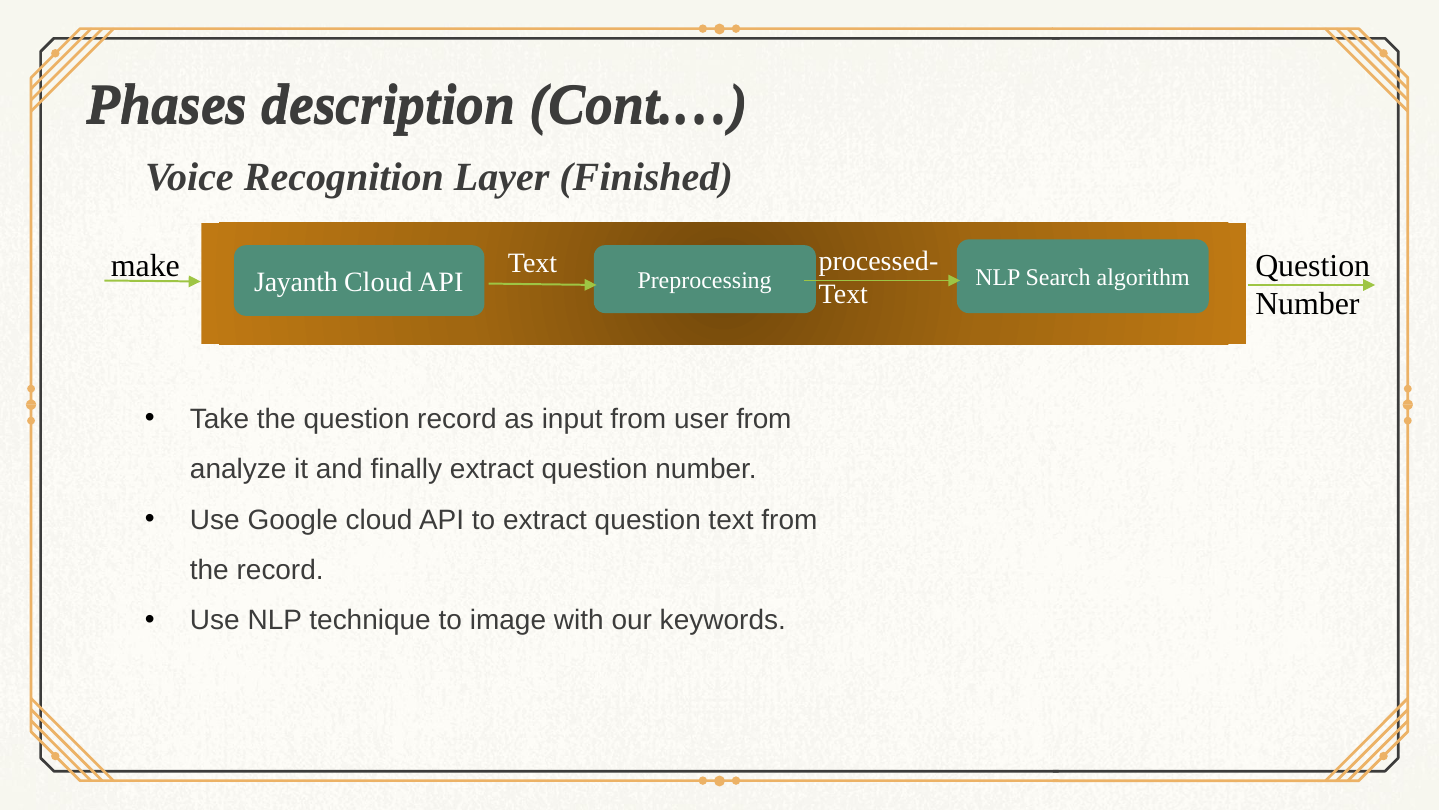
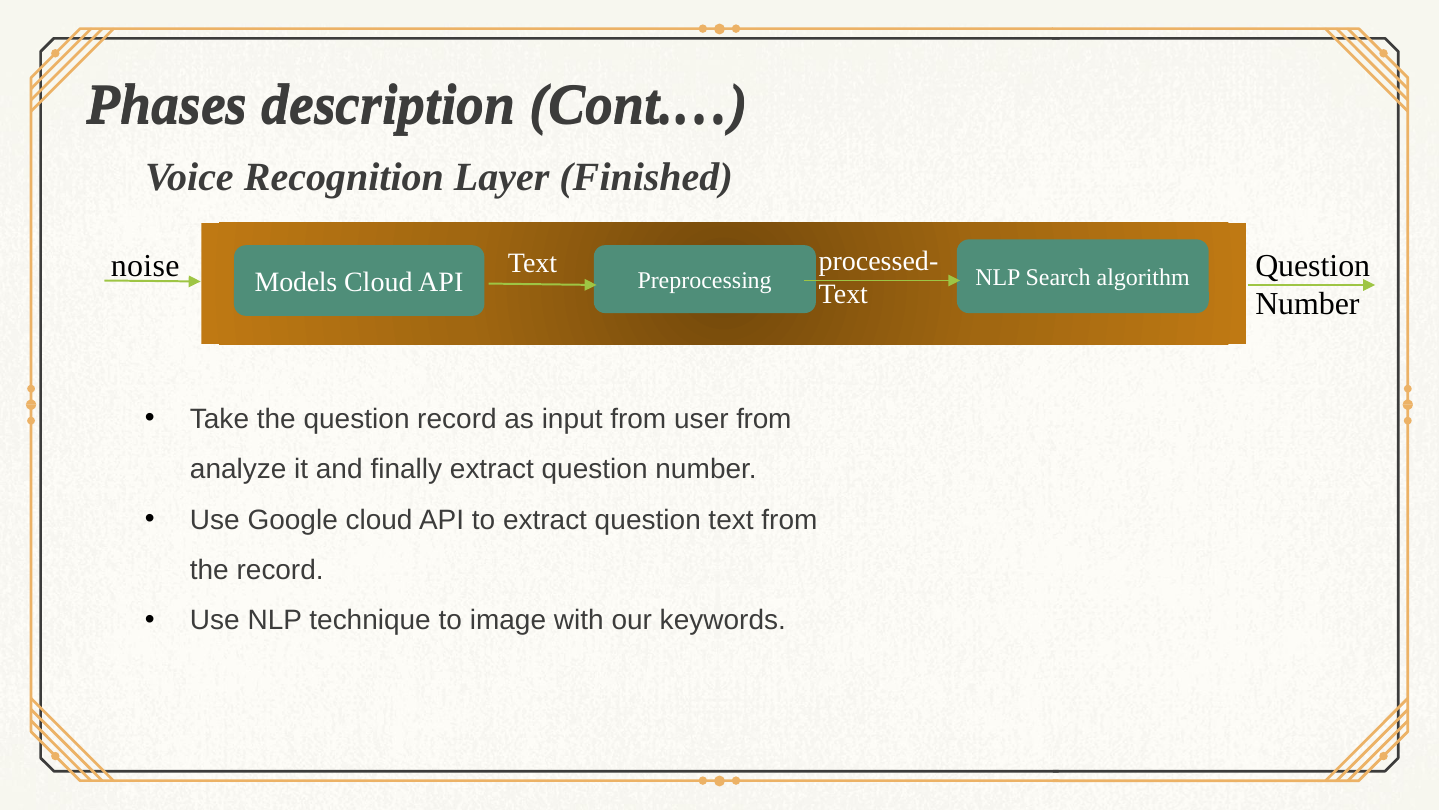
make: make -> noise
Jayanth: Jayanth -> Models
